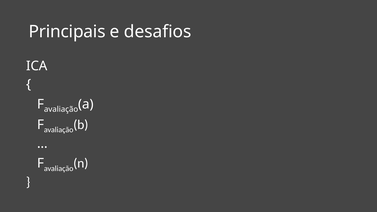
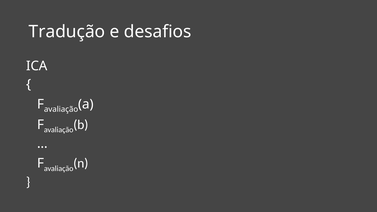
Principais: Principais -> Tradução
